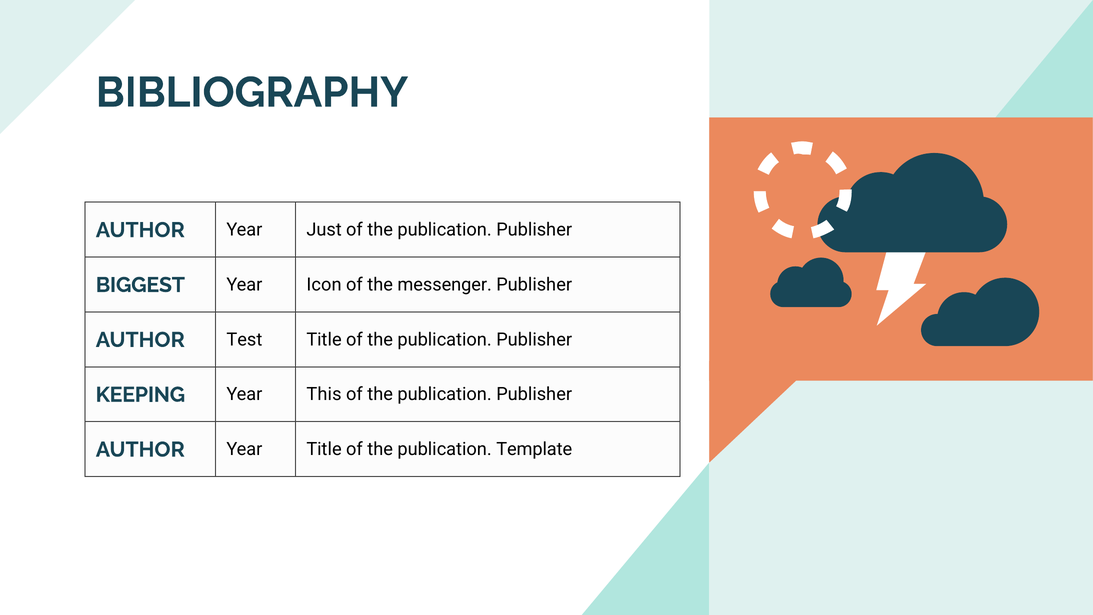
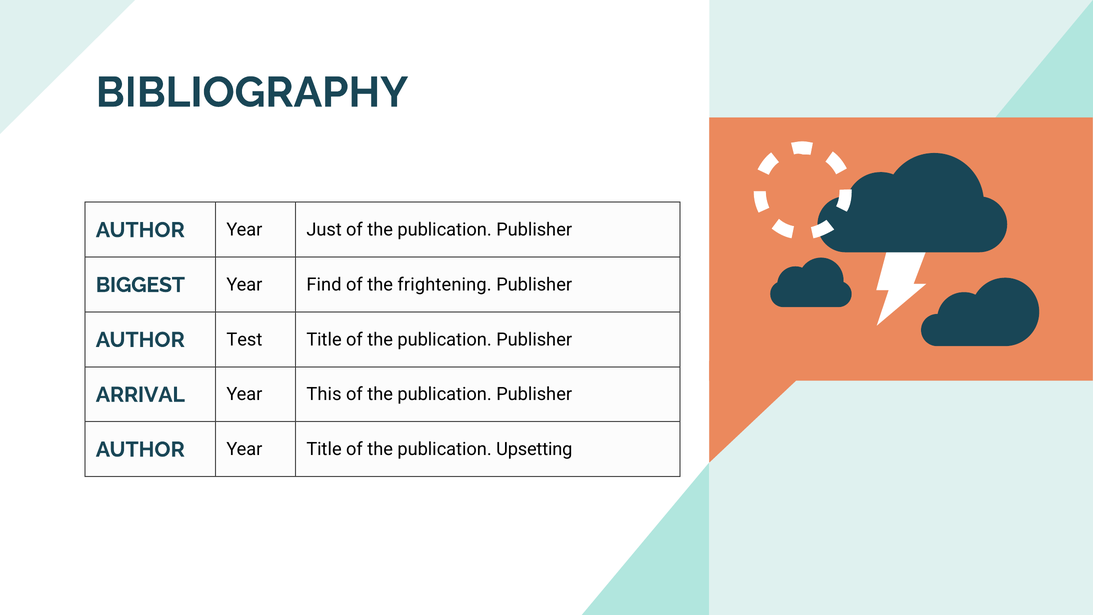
Icon: Icon -> Find
messenger: messenger -> frightening
KEEPING: KEEPING -> ARRIVAL
Template: Template -> Upsetting
